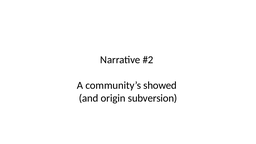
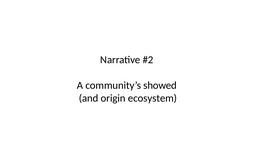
subversion: subversion -> ecosystem
